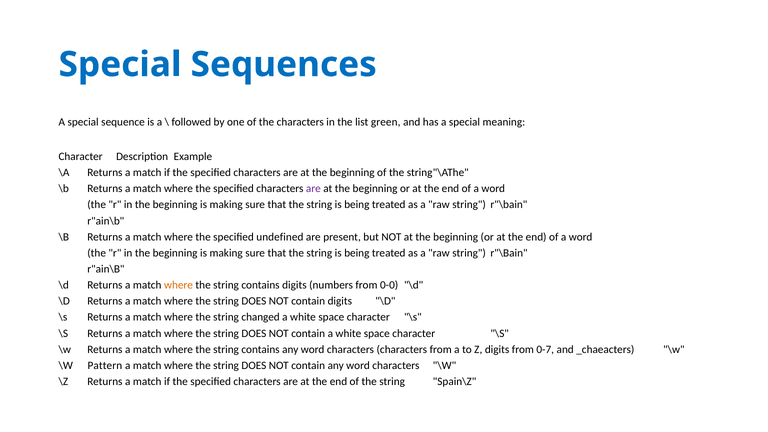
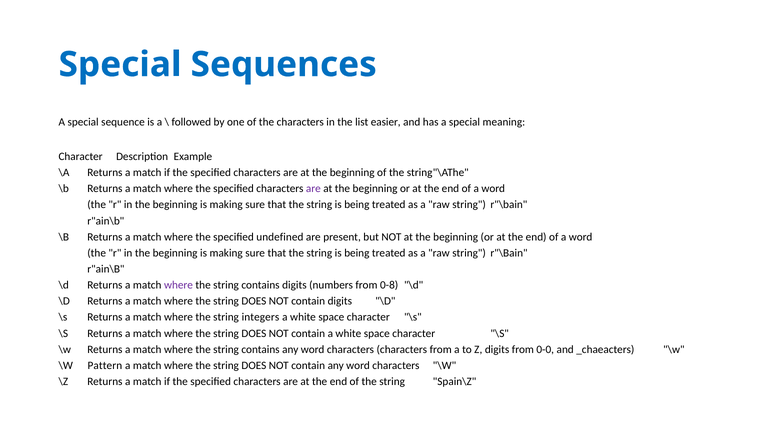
green: green -> easier
where at (178, 285) colour: orange -> purple
0-0: 0-0 -> 0-8
changed: changed -> integers
0-7: 0-7 -> 0-0
